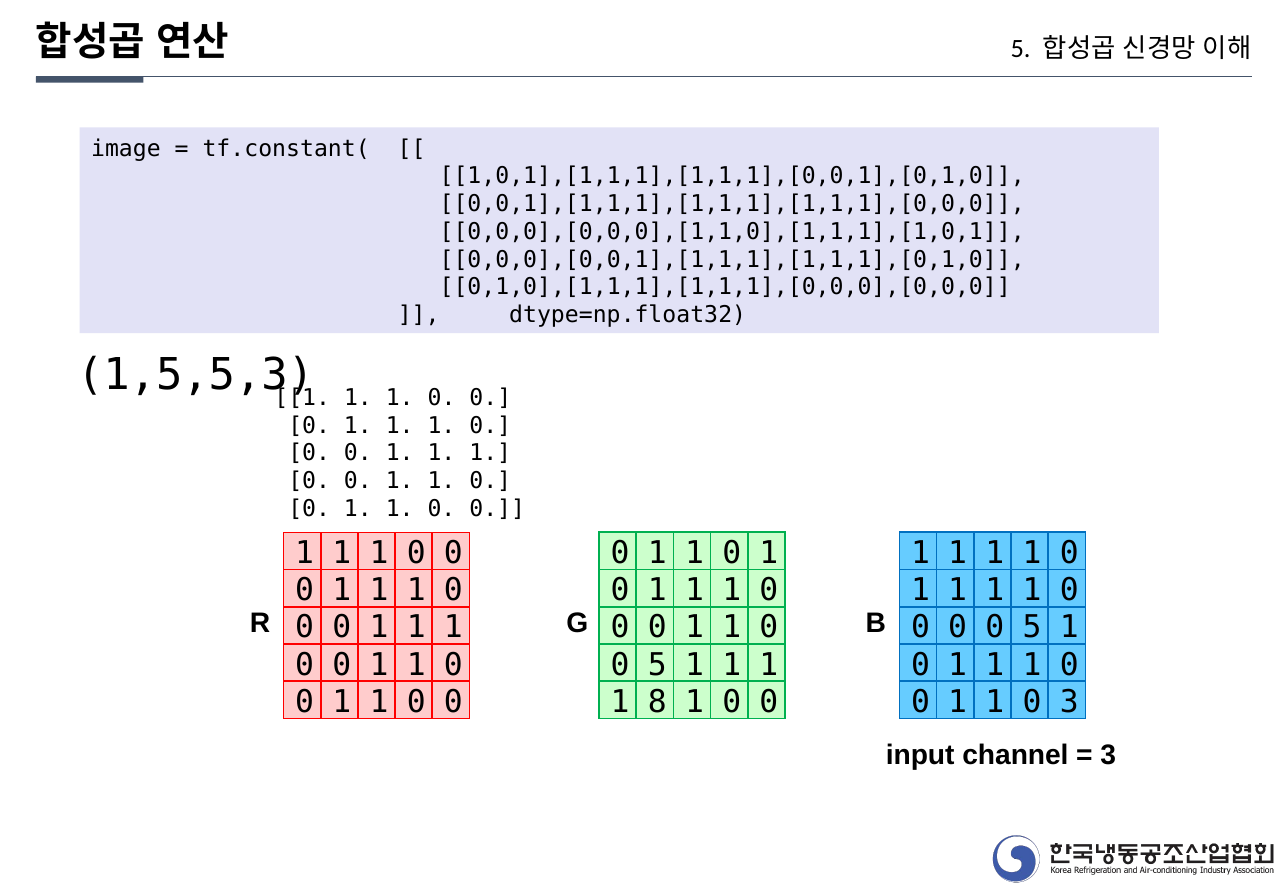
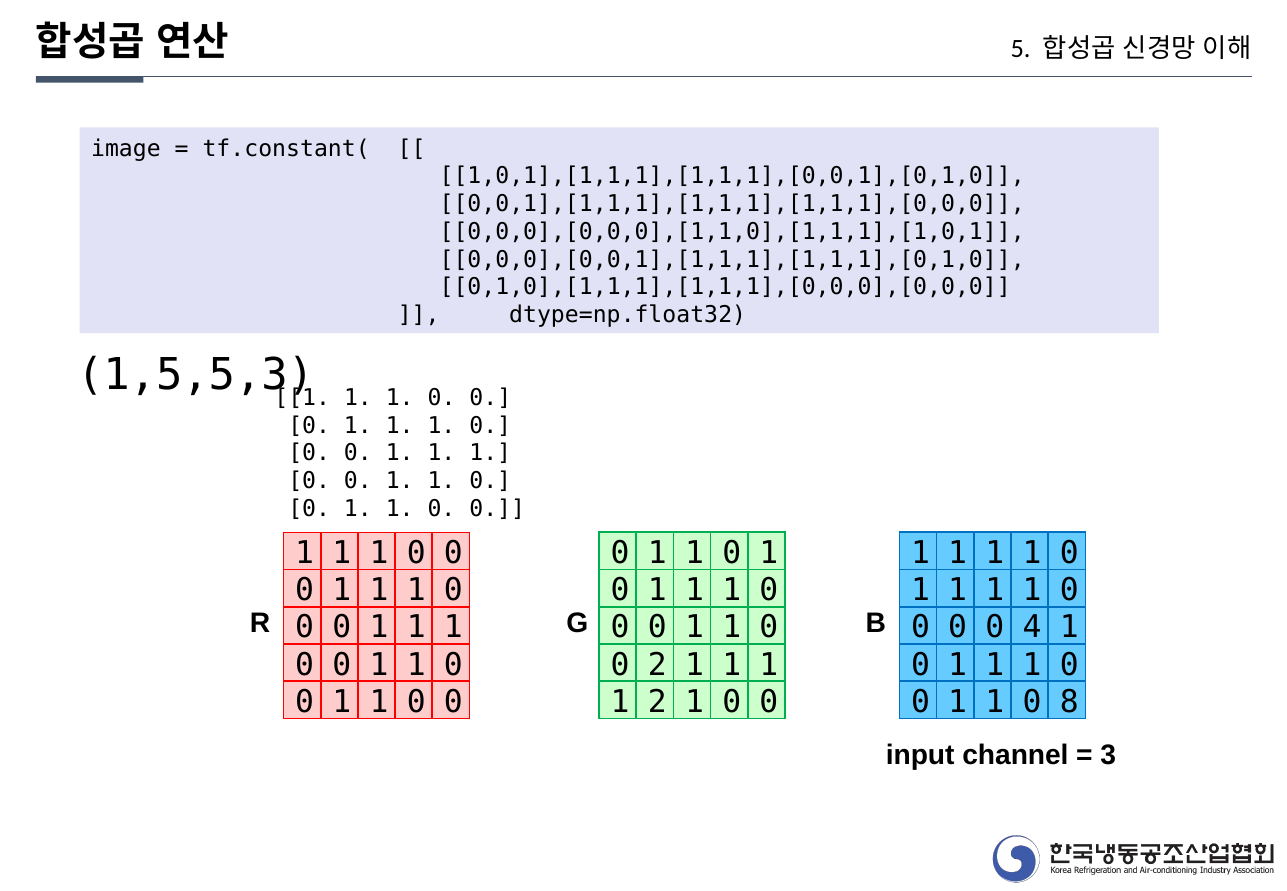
0 0 0 5: 5 -> 4
5 at (657, 665): 5 -> 2
1 8: 8 -> 2
0 3: 3 -> 8
